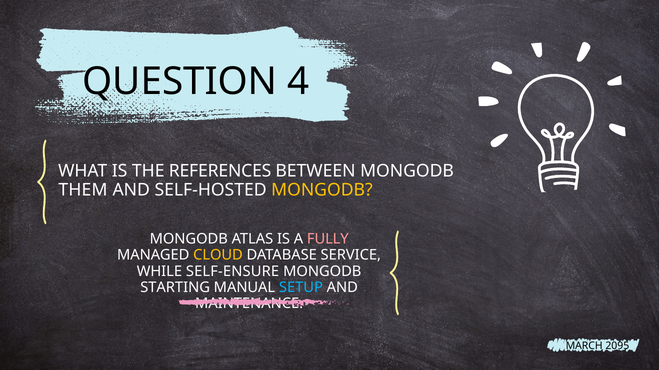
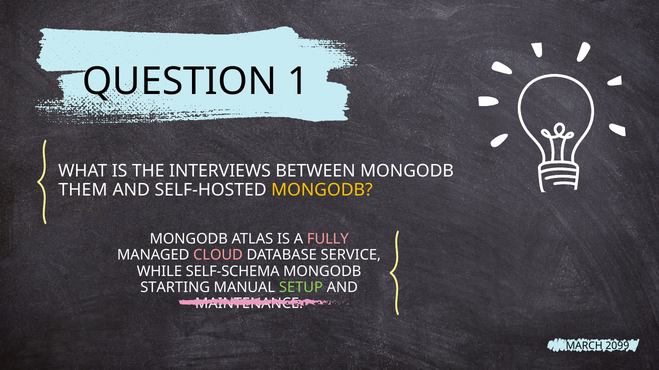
4: 4 -> 1
REFERENCES: REFERENCES -> INTERVIEWS
CLOUD colour: yellow -> pink
SELF-ENSURE: SELF-ENSURE -> SELF-SCHEMA
SETUP colour: light blue -> light green
2095: 2095 -> 2099
